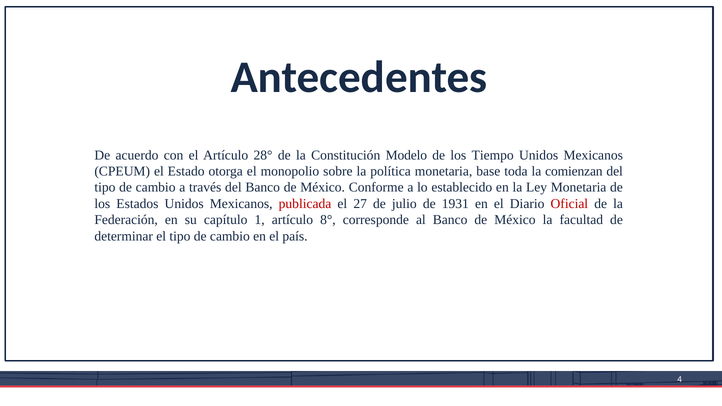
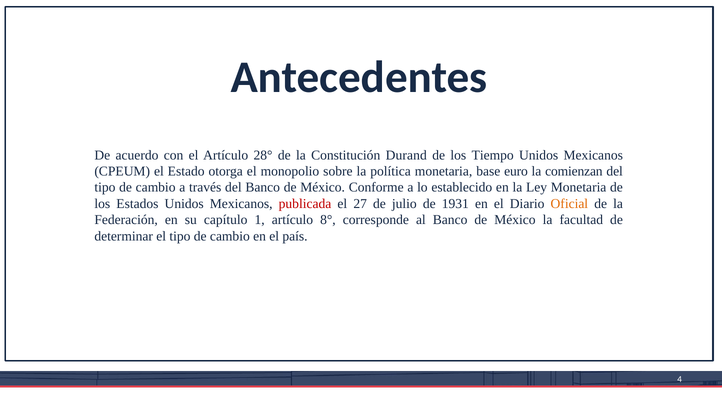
Modelo: Modelo -> Durand
toda: toda -> euro
Oficial colour: red -> orange
